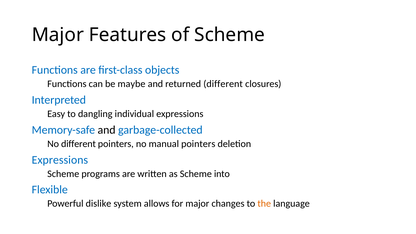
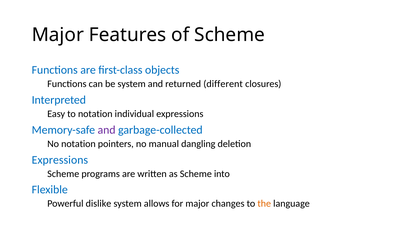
be maybe: maybe -> system
to dangling: dangling -> notation
and at (107, 130) colour: black -> purple
No different: different -> notation
manual pointers: pointers -> dangling
